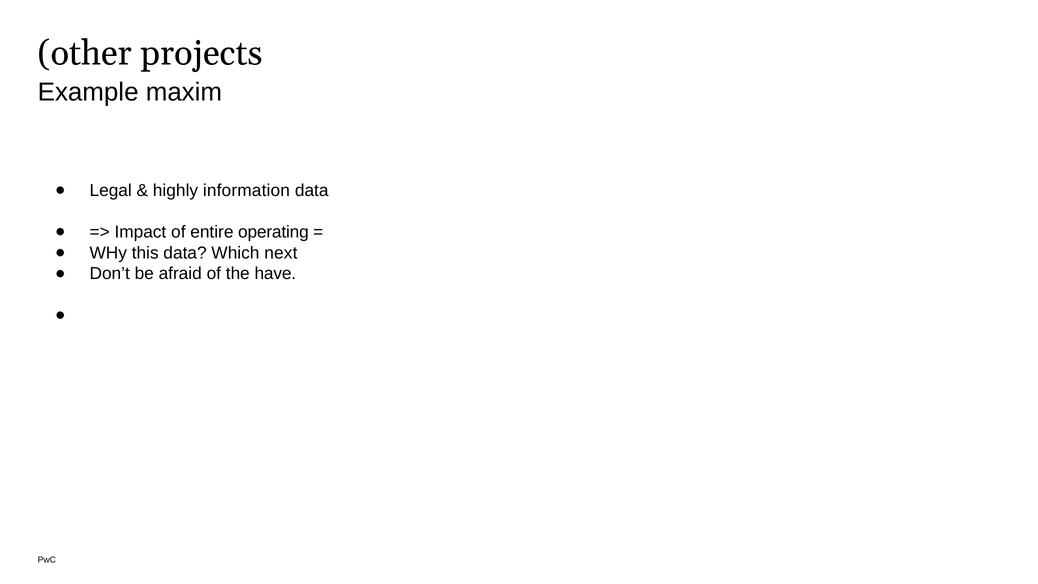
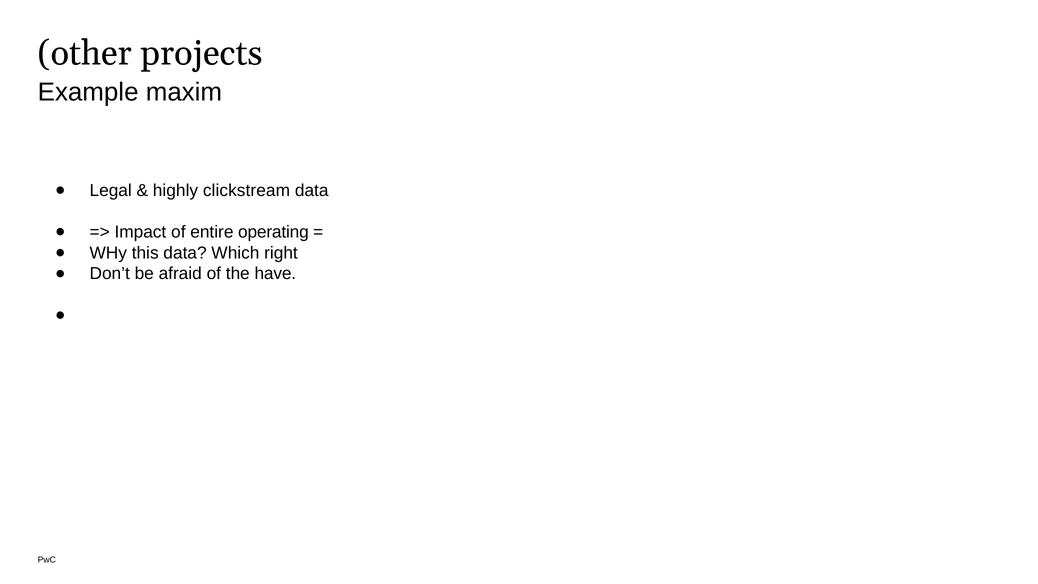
information: information -> clickstream
next: next -> right
